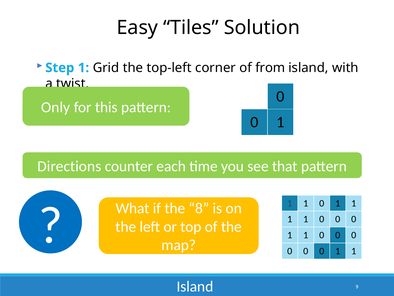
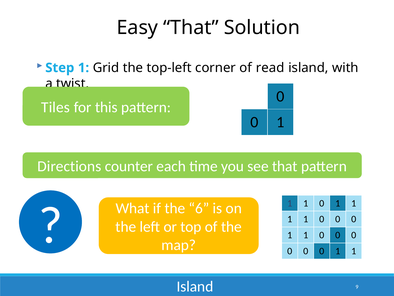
Easy Tiles: Tiles -> That
from: from -> read
Only: Only -> Tiles
8: 8 -> 6
